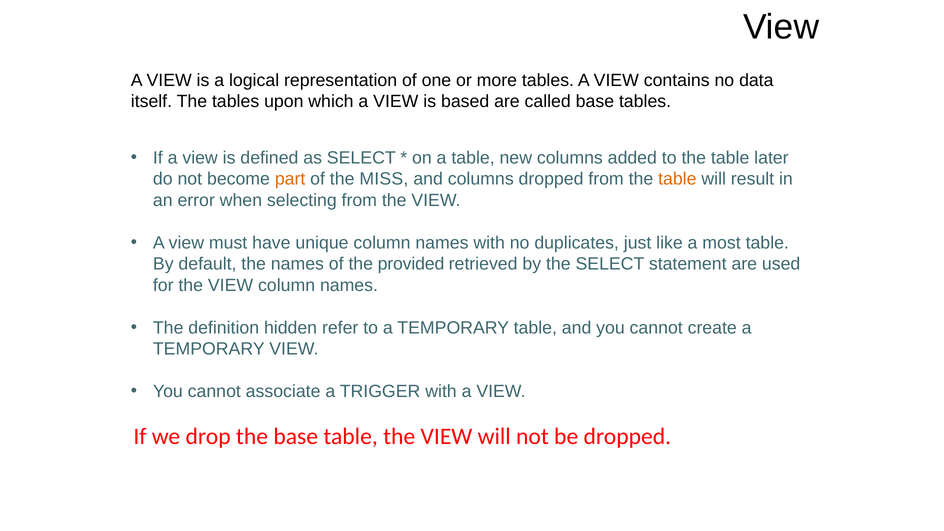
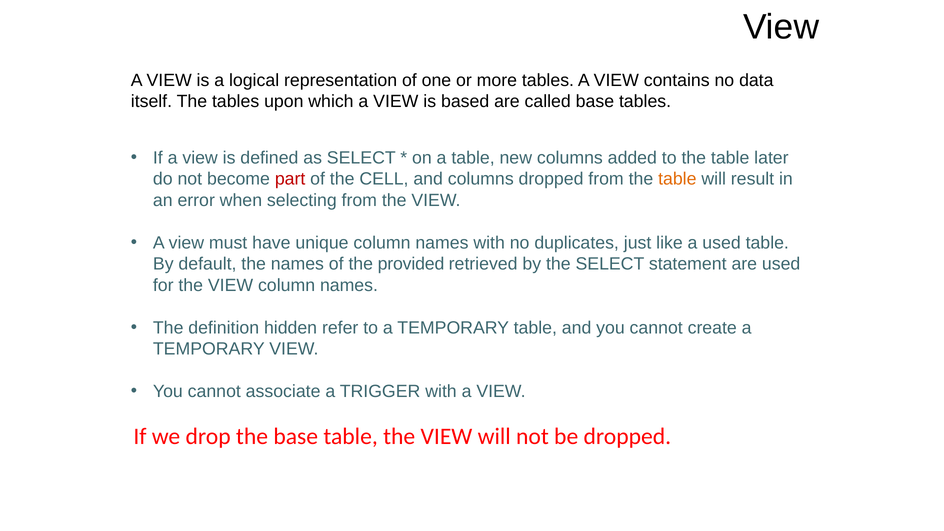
part colour: orange -> red
MISS: MISS -> CELL
a most: most -> used
